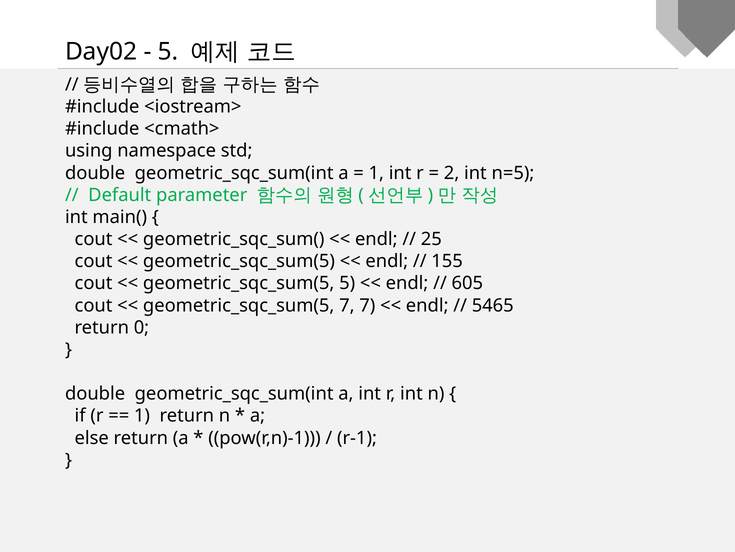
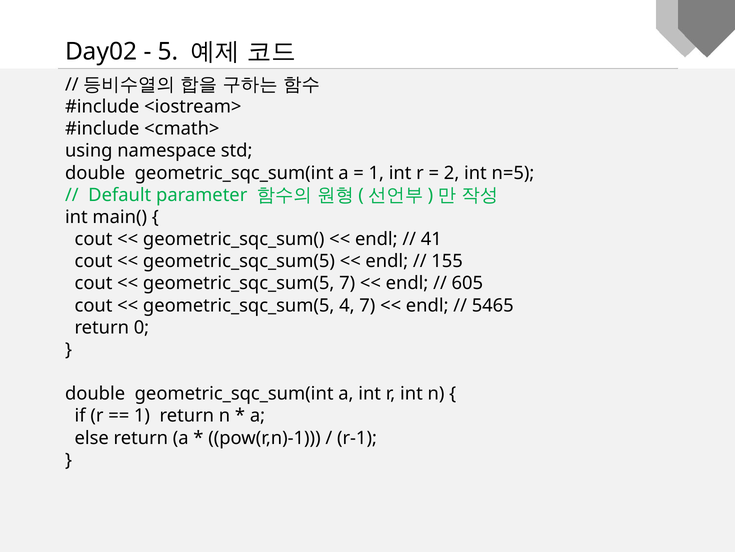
25: 25 -> 41
geometric_sqc_sum(5 5: 5 -> 7
geometric_sqc_sum(5 7: 7 -> 4
